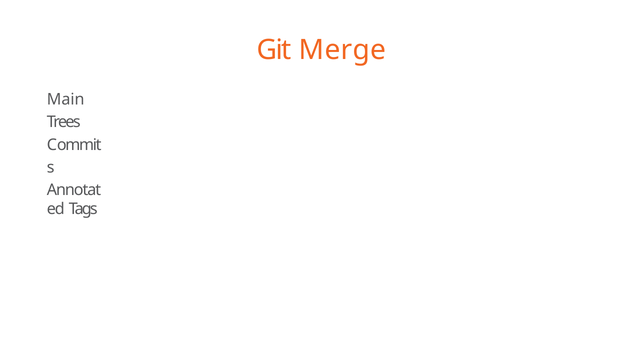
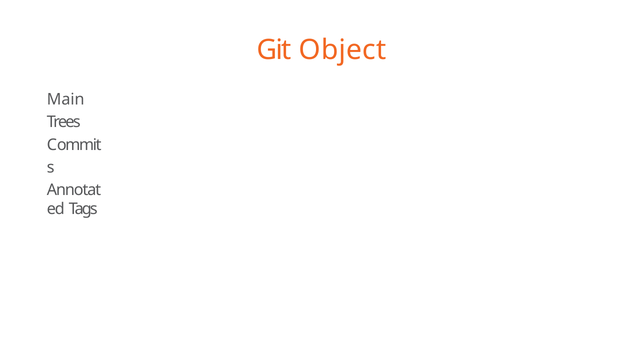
Merge: Merge -> Object
